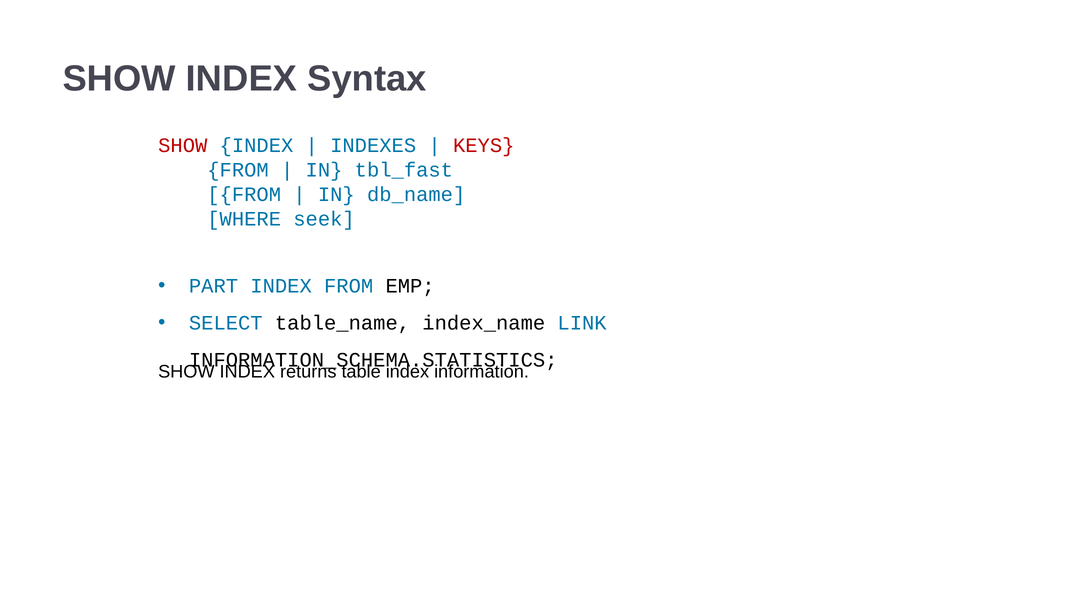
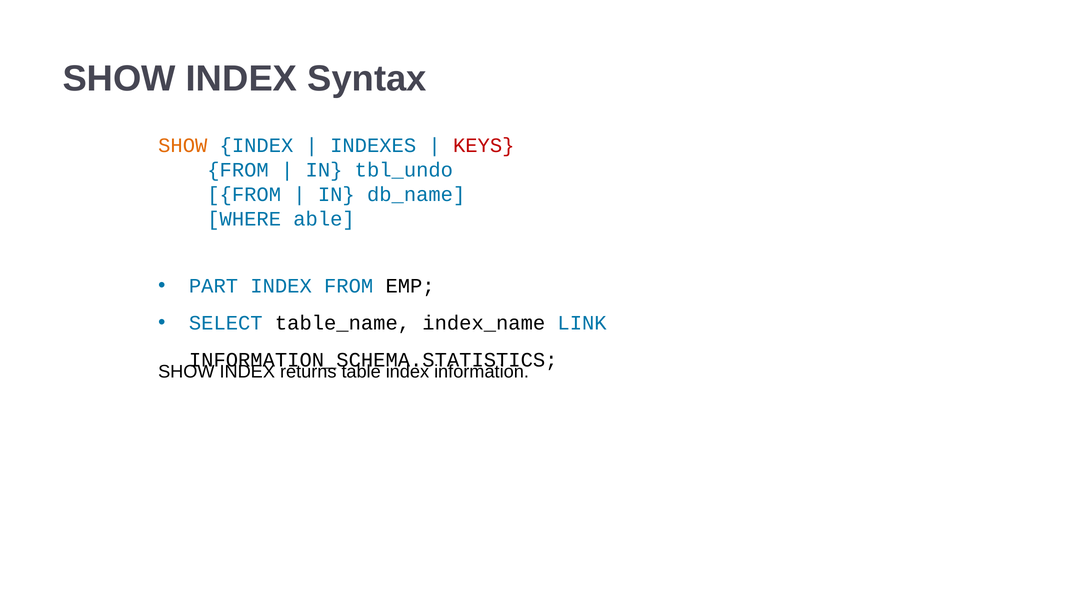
SHOW at (183, 145) colour: red -> orange
tbl_fast: tbl_fast -> tbl_undo
seek: seek -> able
